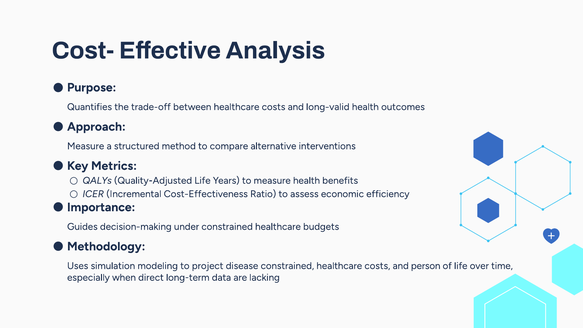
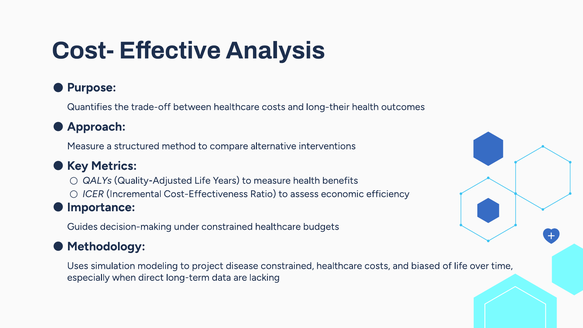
long-valid: long-valid -> long-their
person: person -> biased
